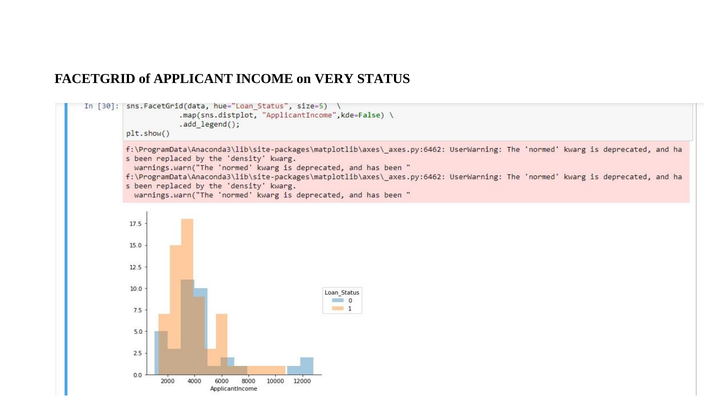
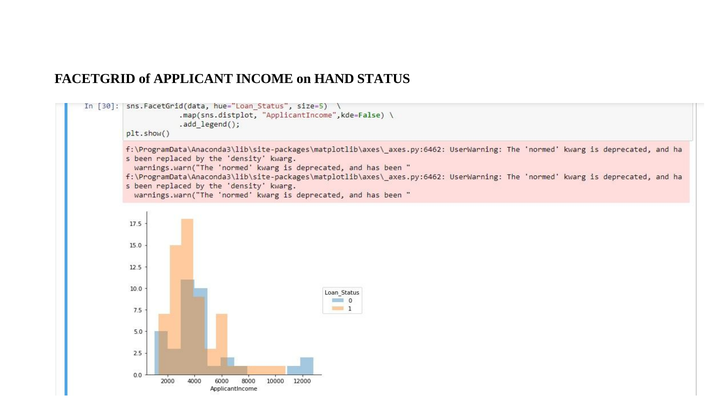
VERY: VERY -> HAND
